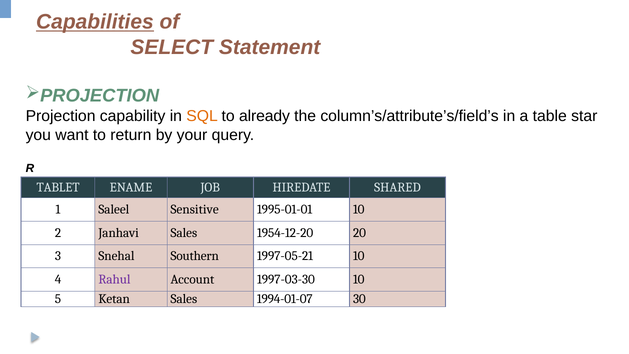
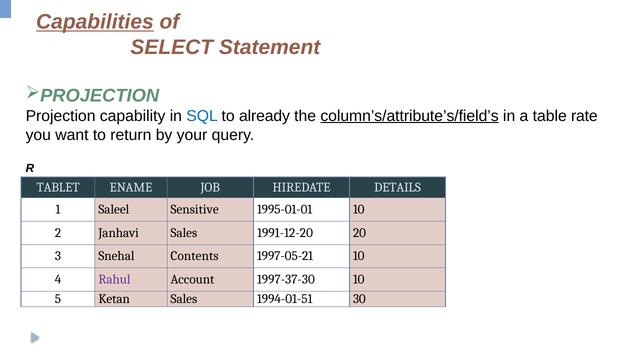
SQL colour: orange -> blue
column’s/attribute’s/field’s underline: none -> present
star: star -> rate
SHARED: SHARED -> DETAILS
1954-12-20: 1954-12-20 -> 1991-12-20
Southern: Southern -> Contents
1997-03-30: 1997-03-30 -> 1997-37-30
1994-01-07: 1994-01-07 -> 1994-01-51
